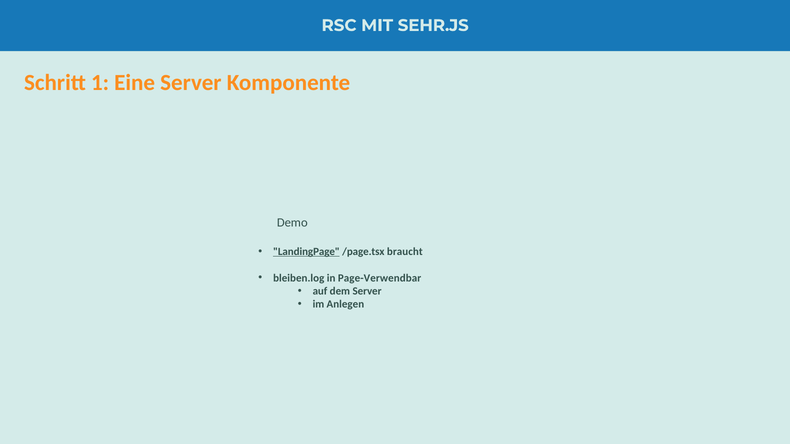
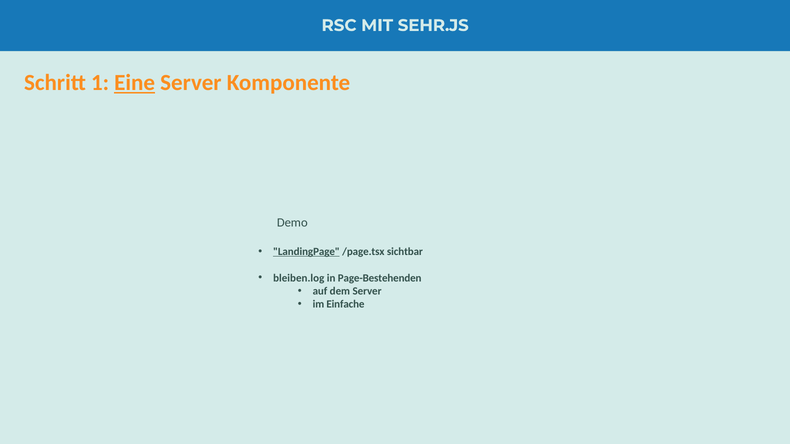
Eine underline: none -> present
braucht: braucht -> sichtbar
Page-Verwendbar: Page-Verwendbar -> Page-Bestehenden
Anlegen: Anlegen -> Einfache
